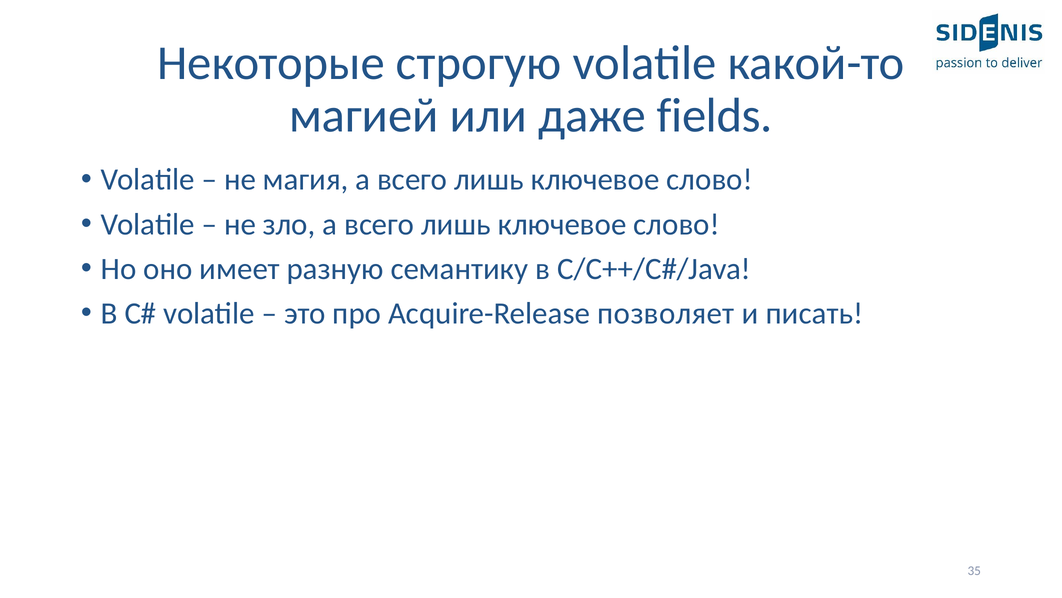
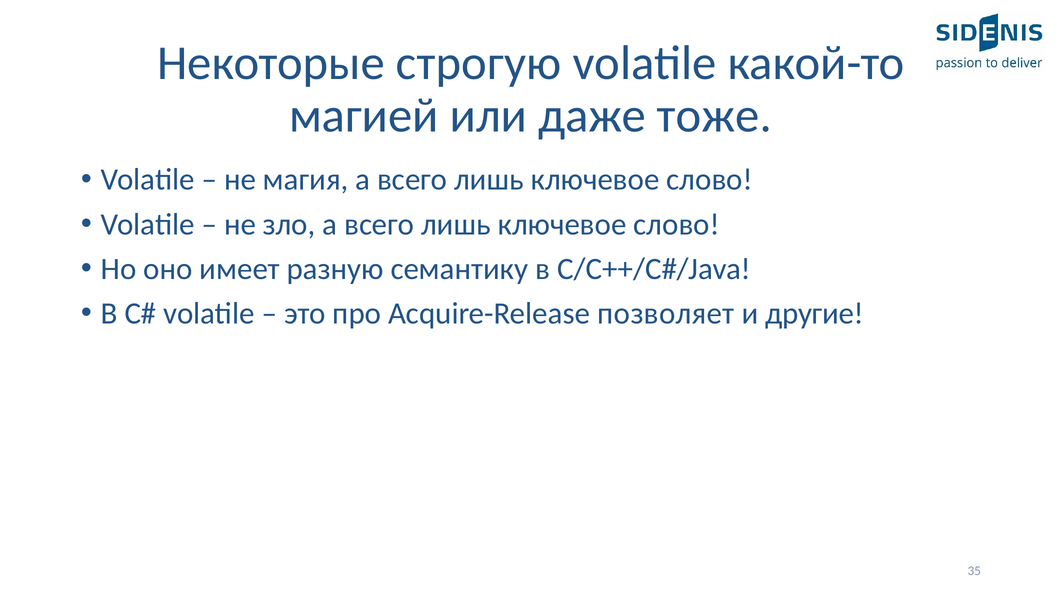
fields: fields -> тоже
писать: писать -> другие
